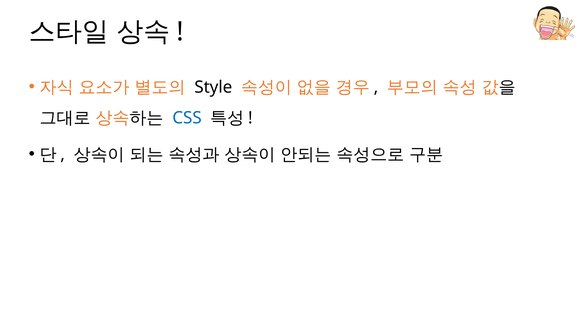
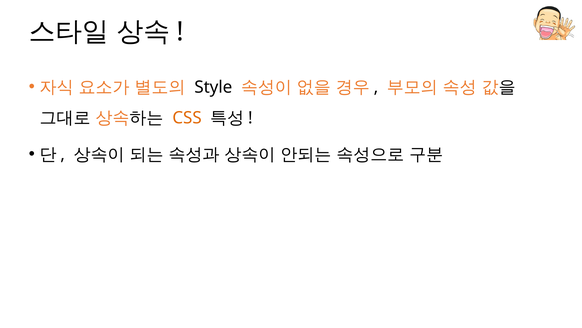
CSS colour: blue -> orange
